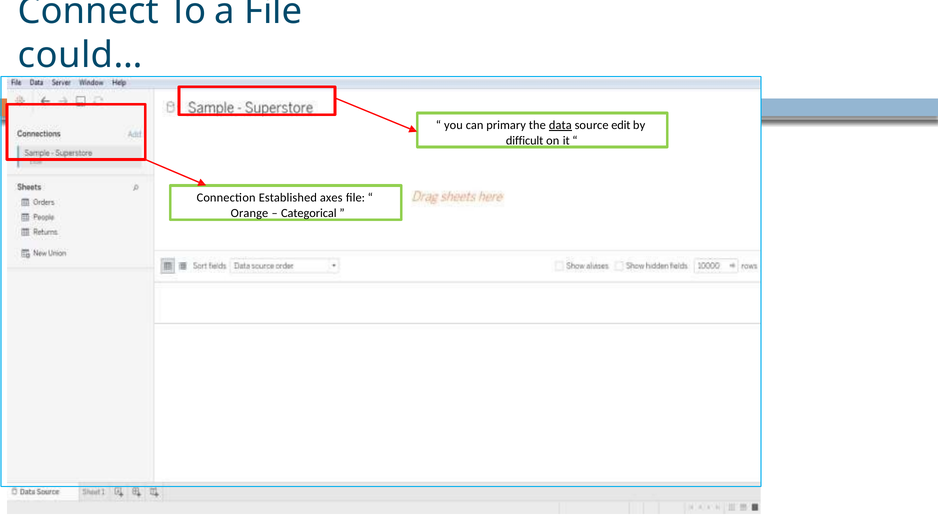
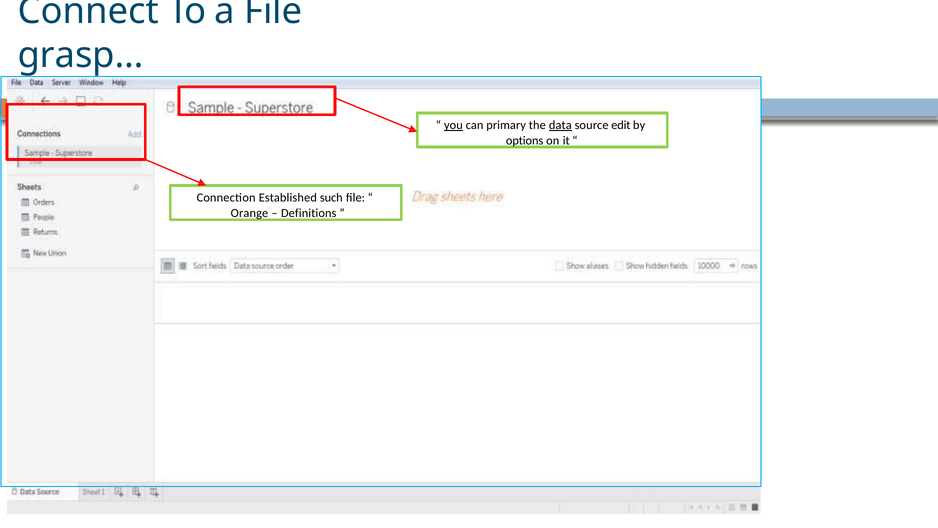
could…: could… -> grasp…
you underline: none -> present
difficult: difficult -> options
axes: axes -> such
Categorical: Categorical -> Definitions
